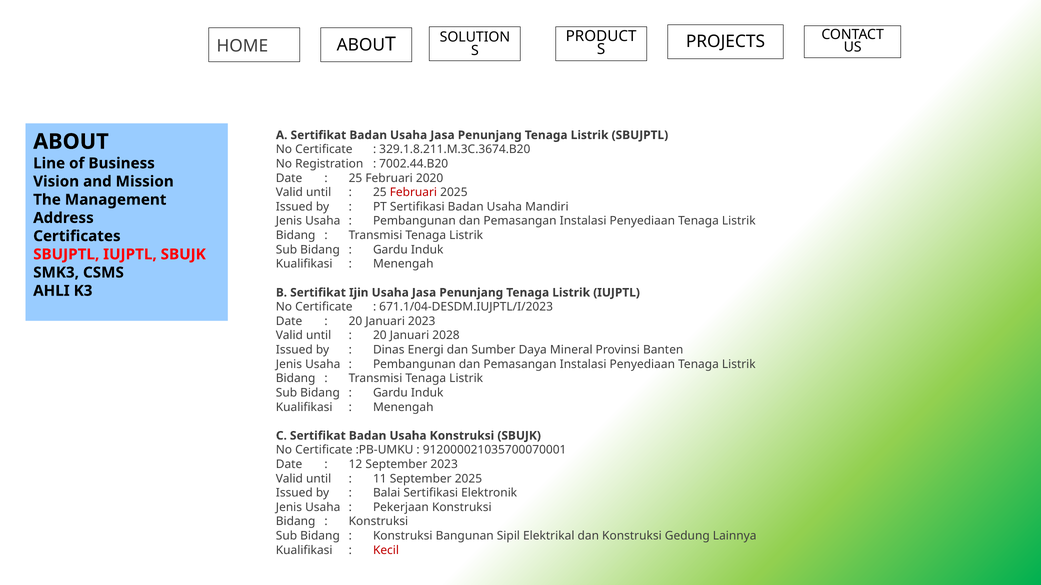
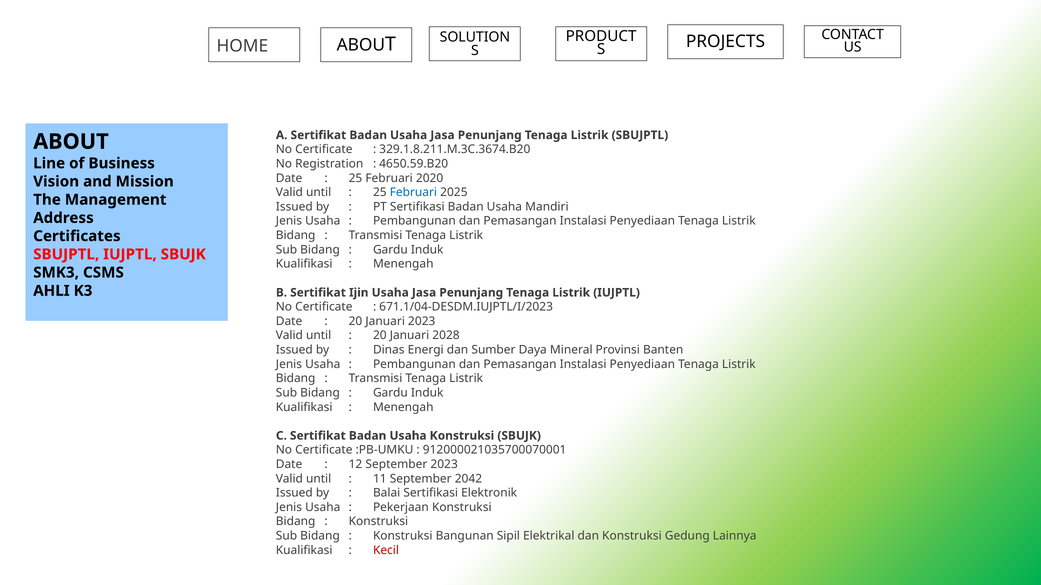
7002.44.B20: 7002.44.B20 -> 4650.59.B20
Februari at (413, 193) colour: red -> blue
September 2025: 2025 -> 2042
